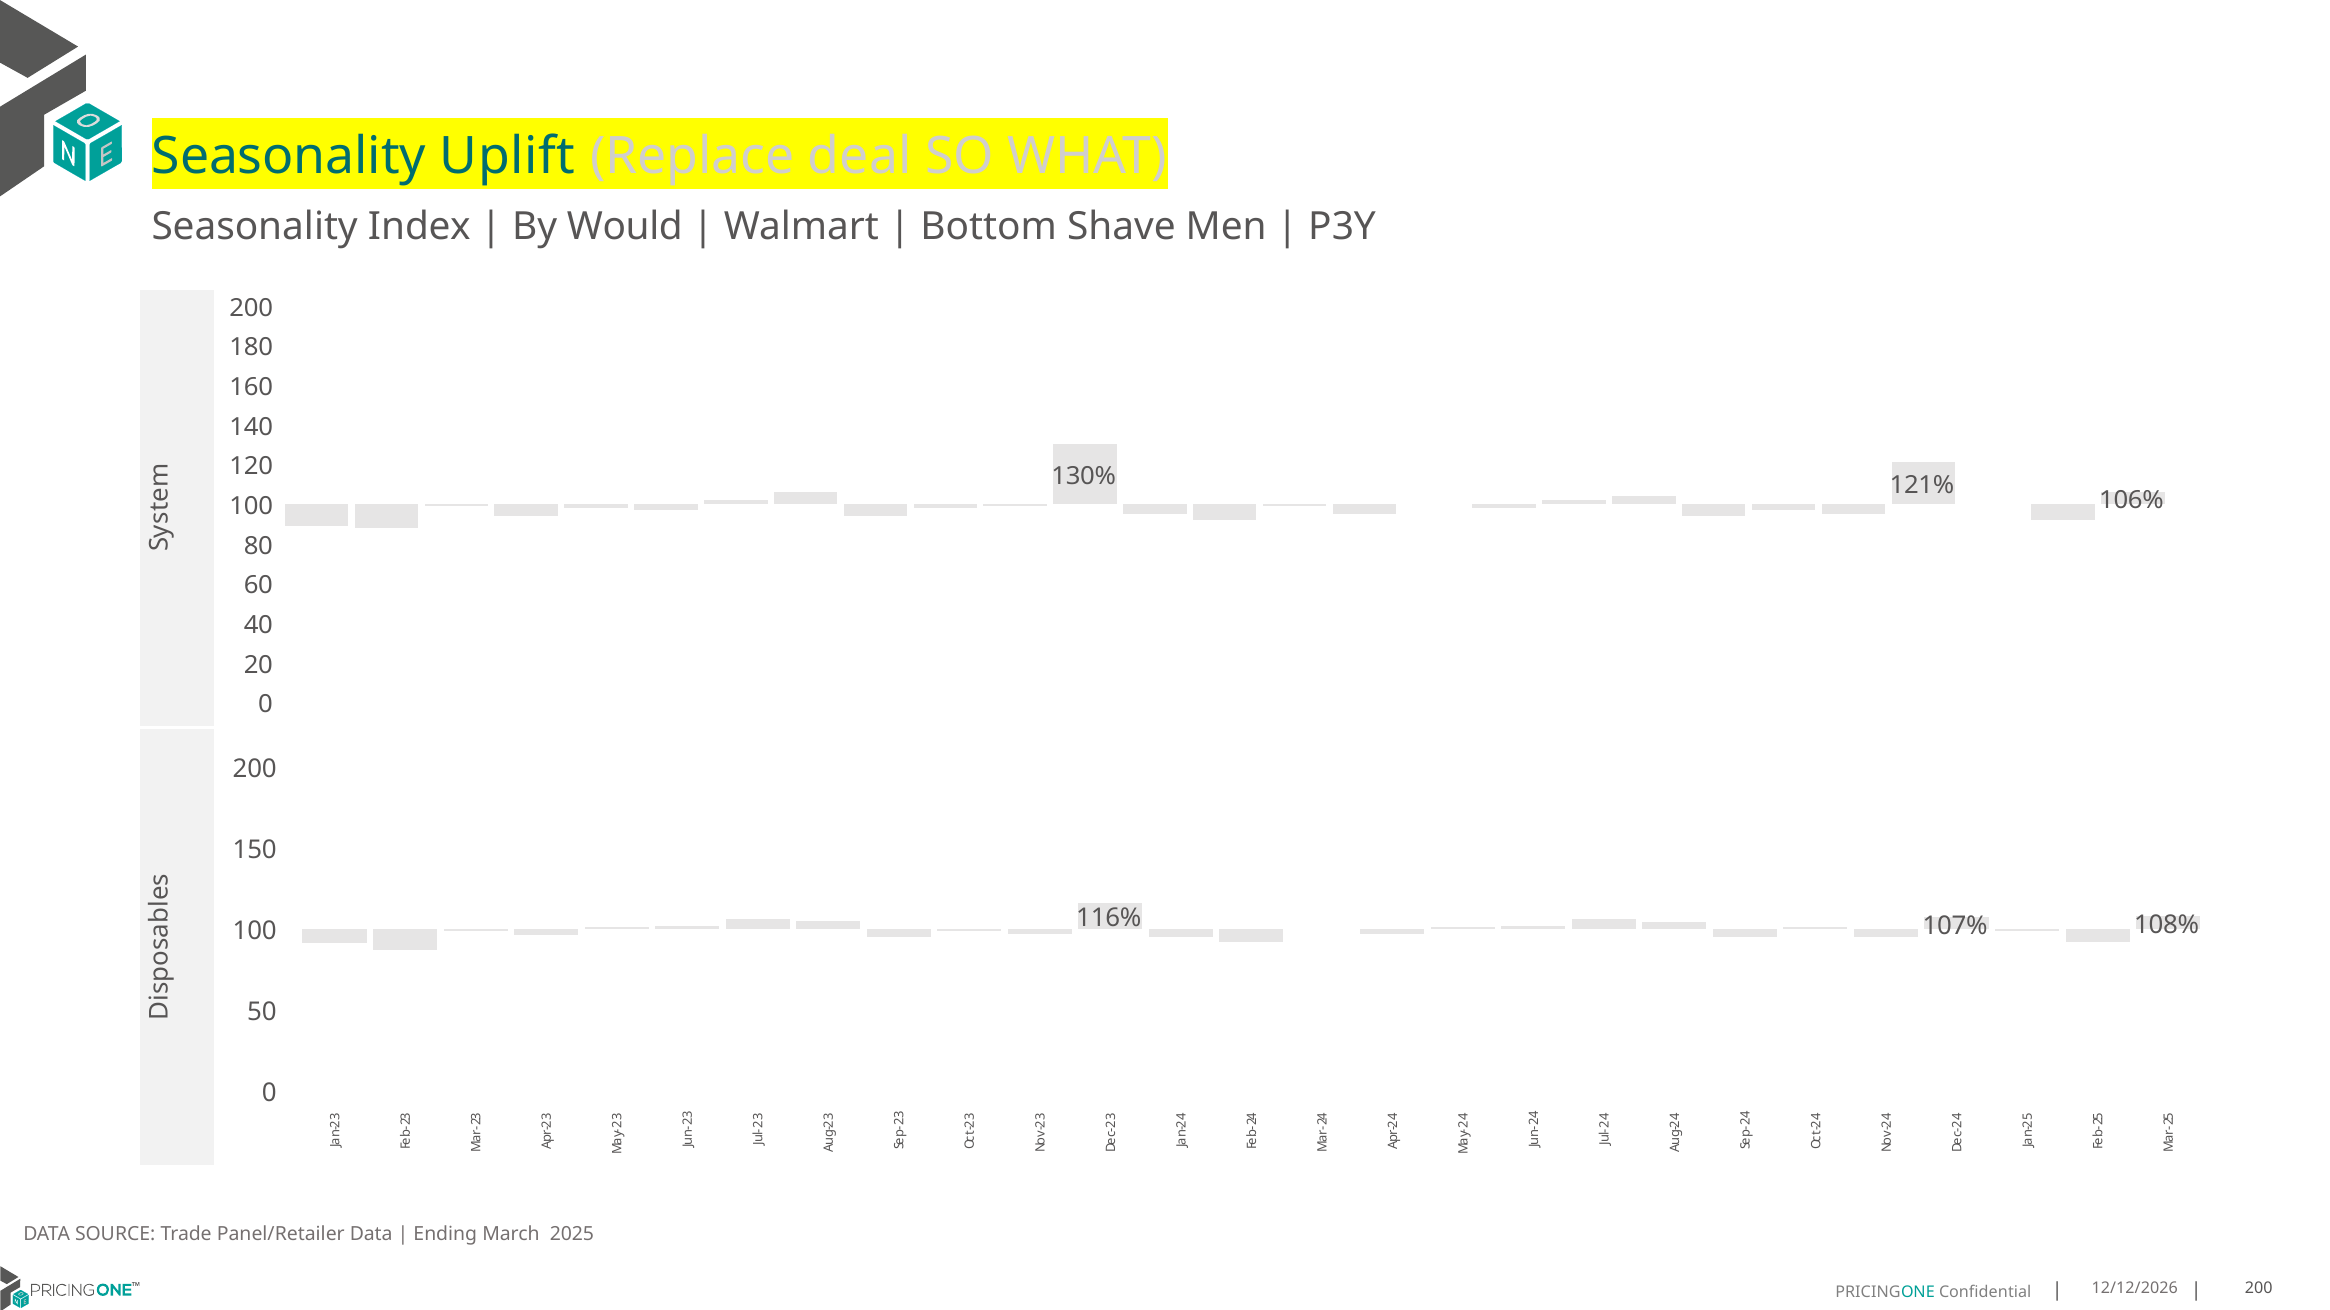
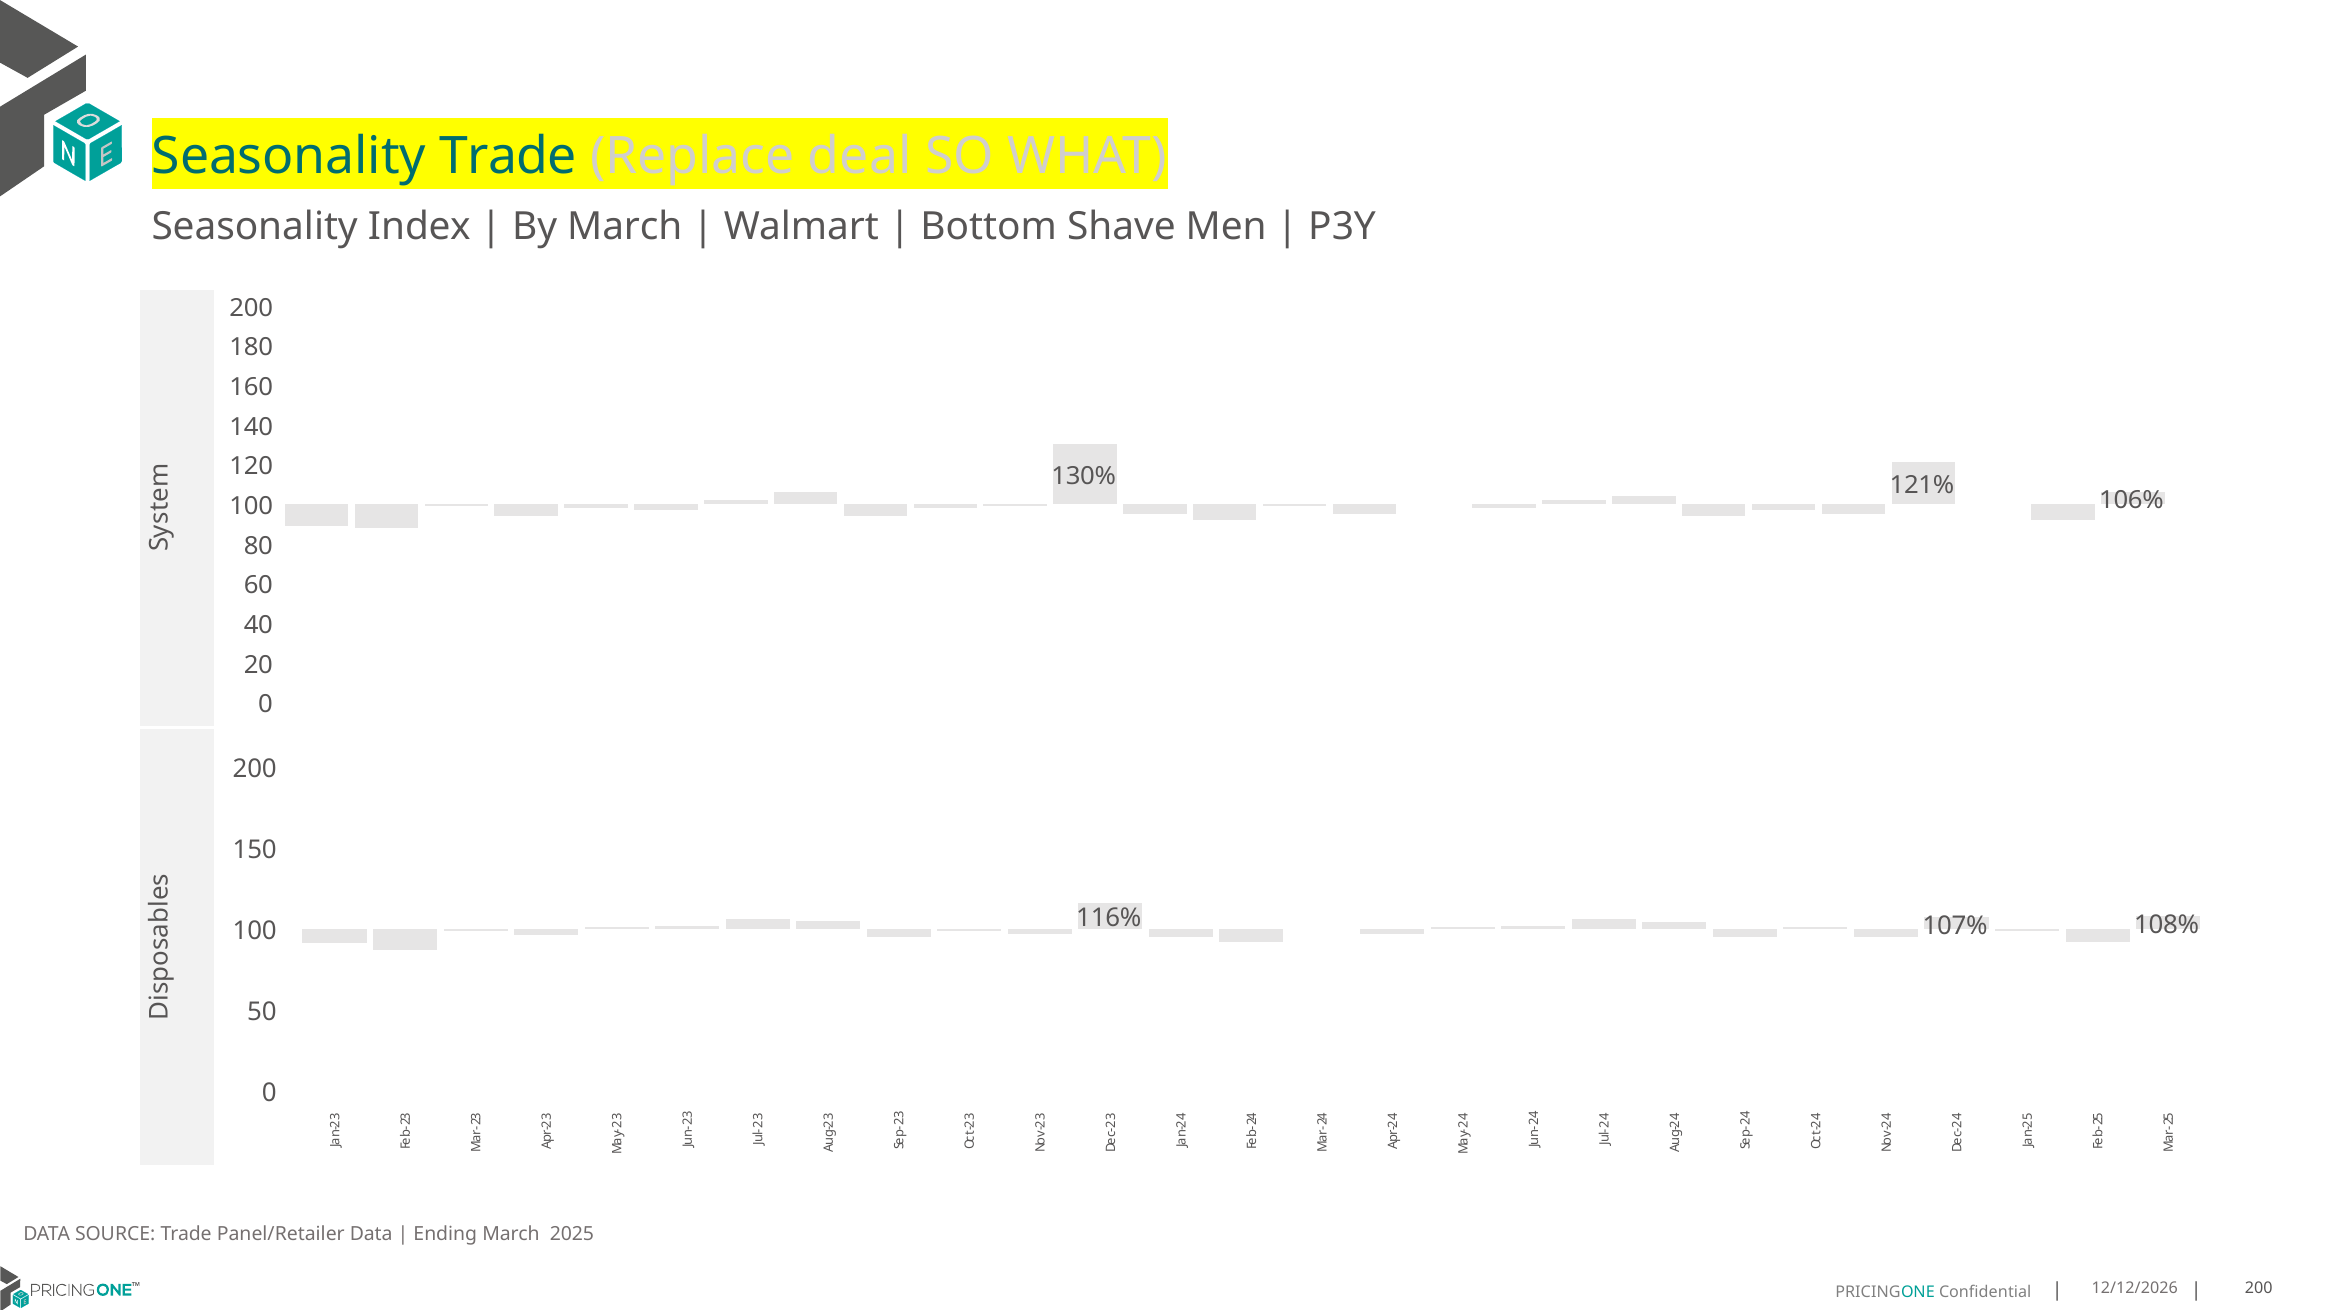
Seasonality Uplift: Uplift -> Trade
By Would: Would -> March
